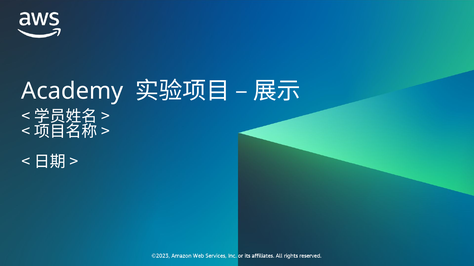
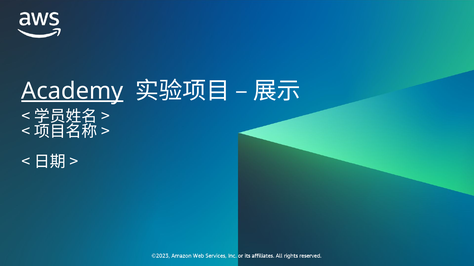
Academy underline: none -> present
